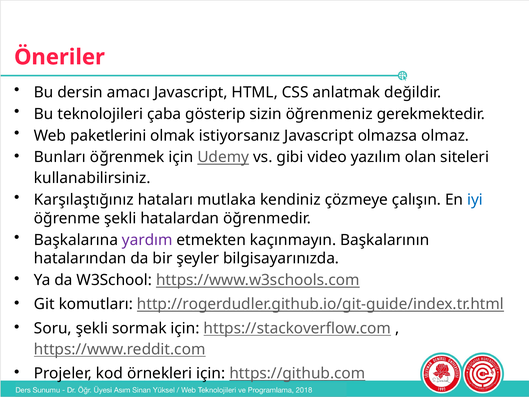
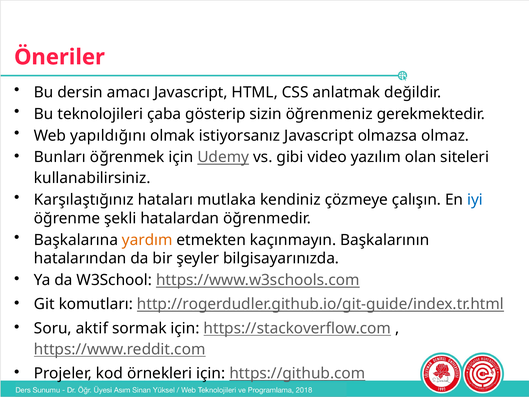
paketlerini: paketlerini -> yapıldığını
yardım colour: purple -> orange
Soru şekli: şekli -> aktif
